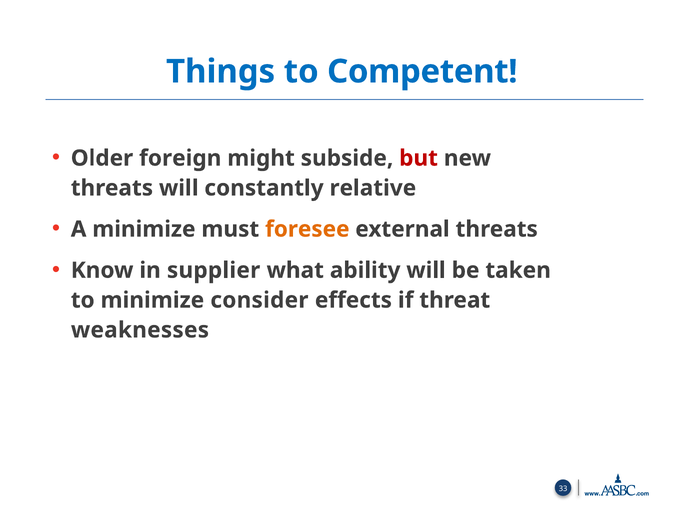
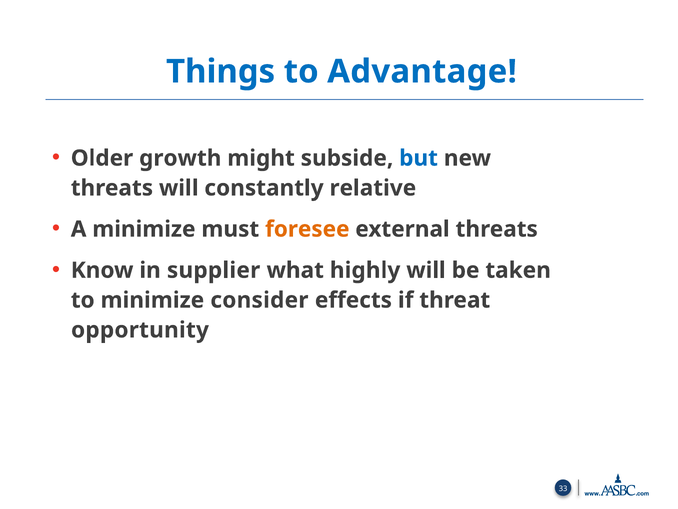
Competent: Competent -> Advantage
foreign: foreign -> growth
but colour: red -> blue
ability: ability -> highly
weaknesses: weaknesses -> opportunity
